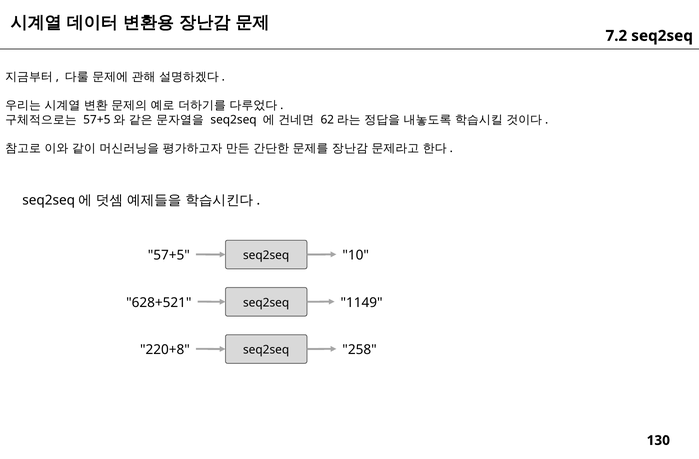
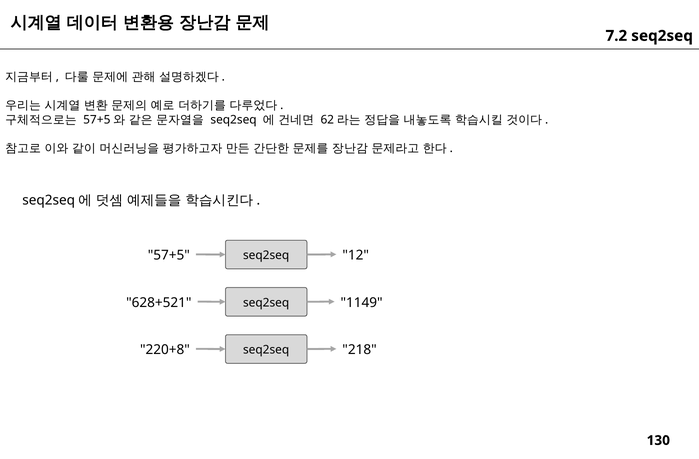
10: 10 -> 12
258: 258 -> 218
